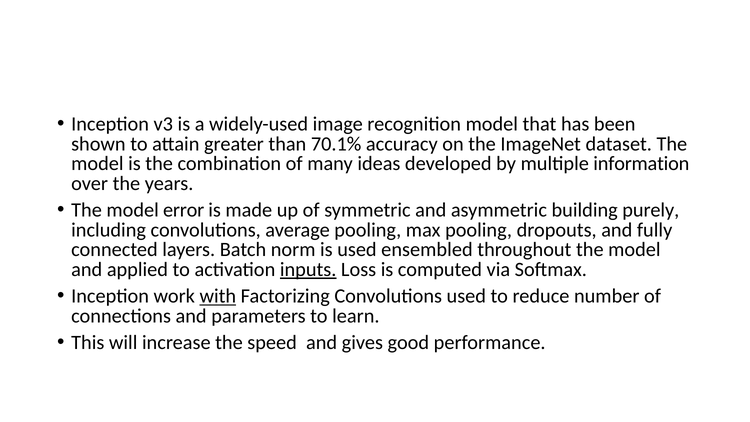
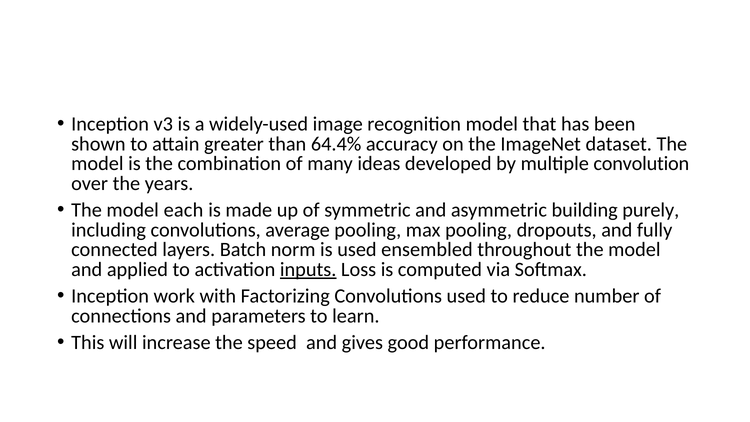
70.1%: 70.1% -> 64.4%
information: information -> convolution
error: error -> each
with underline: present -> none
